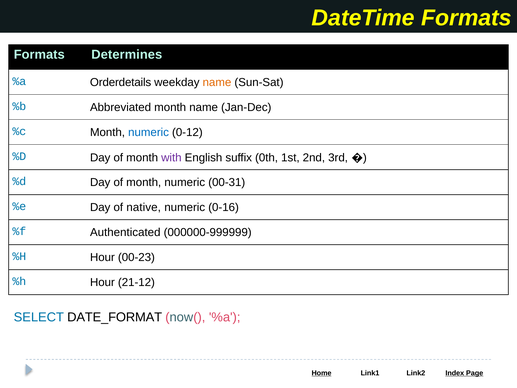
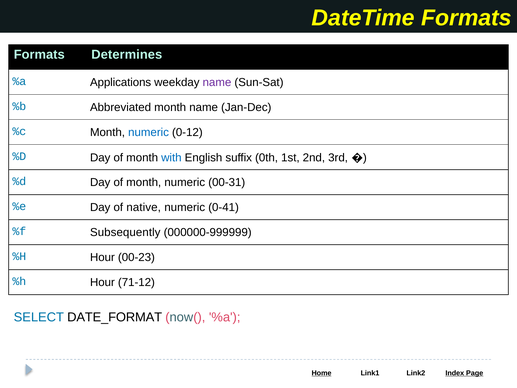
Orderdetails: Orderdetails -> Applications
name at (217, 82) colour: orange -> purple
with colour: purple -> blue
0-16: 0-16 -> 0-41
Authenticated: Authenticated -> Subsequently
21-12: 21-12 -> 71-12
